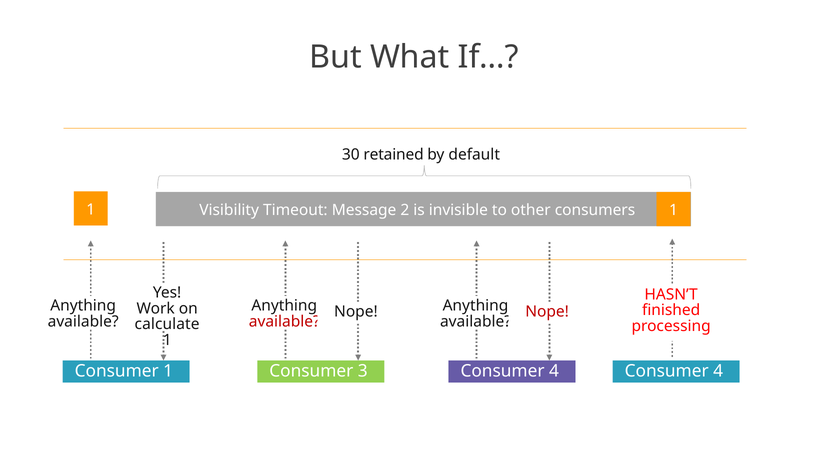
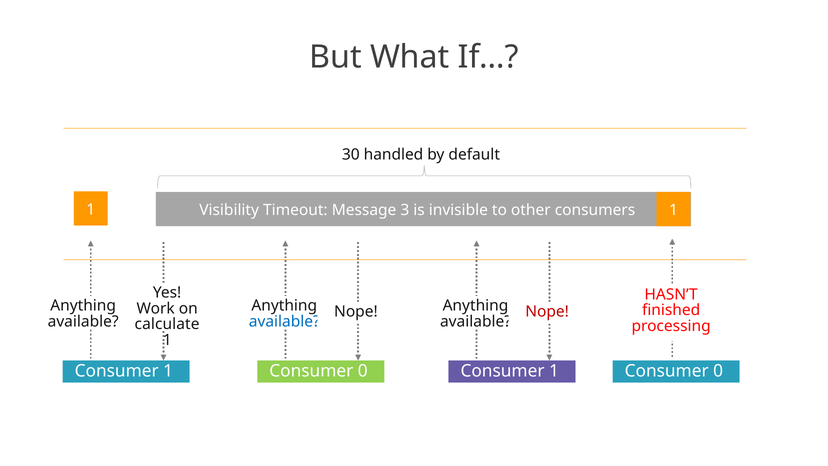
retained: retained -> handled
2: 2 -> 3
available at (284, 321) colour: red -> blue
3 at (363, 371): 3 -> 0
4 at (554, 371): 4 -> 1
4 at (718, 371): 4 -> 0
